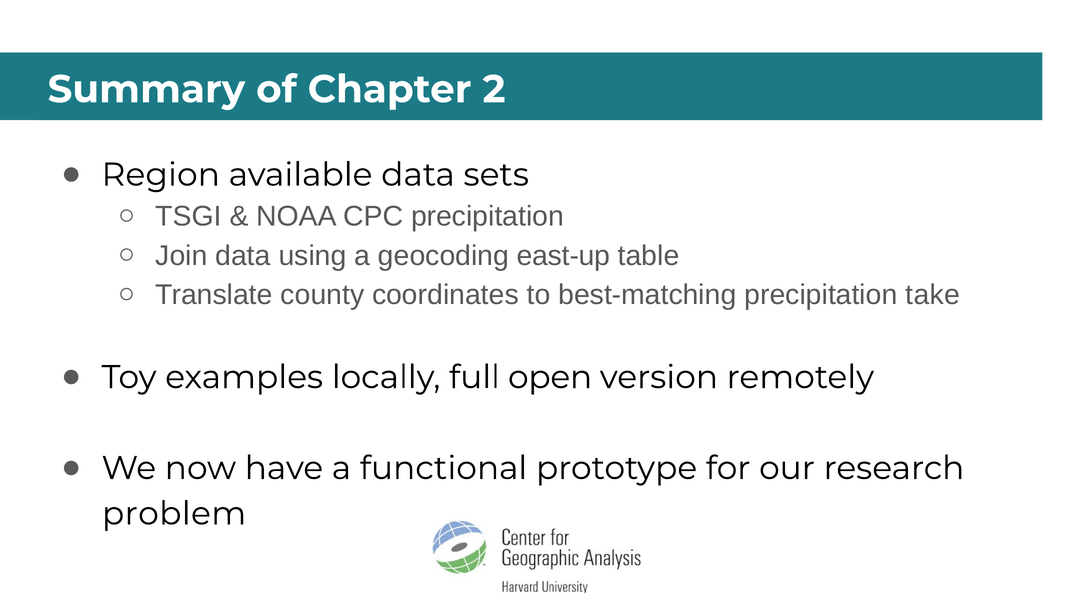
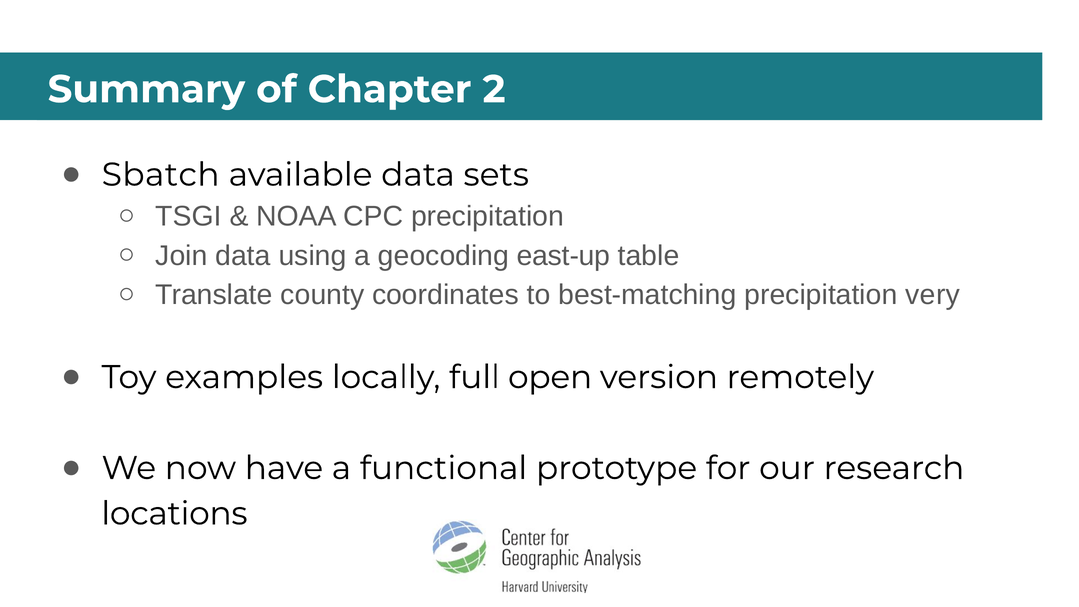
Region: Region -> Sbatch
take: take -> very
problem: problem -> locations
